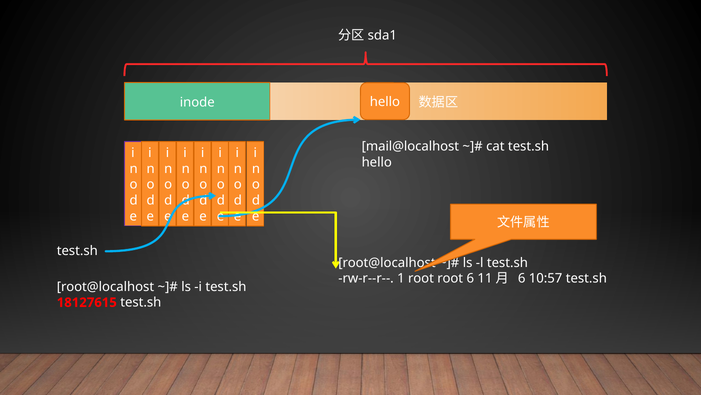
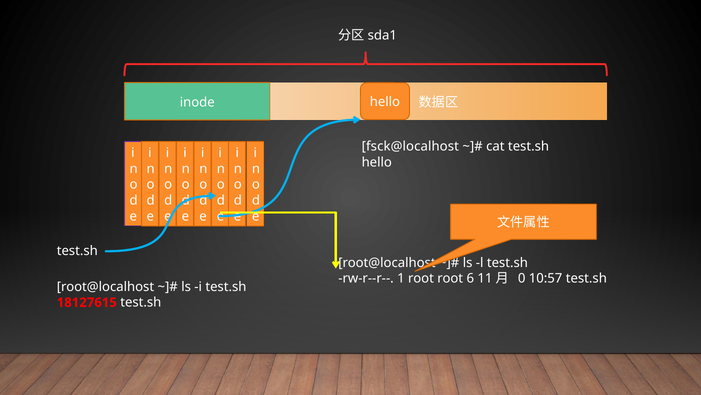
mail@localhost: mail@localhost -> fsck@localhost
6 at (522, 278): 6 -> 0
